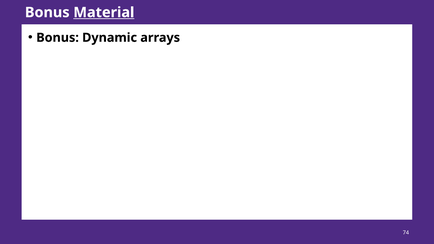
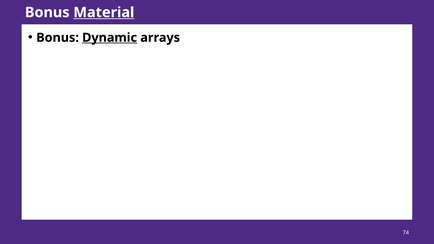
Dynamic underline: none -> present
